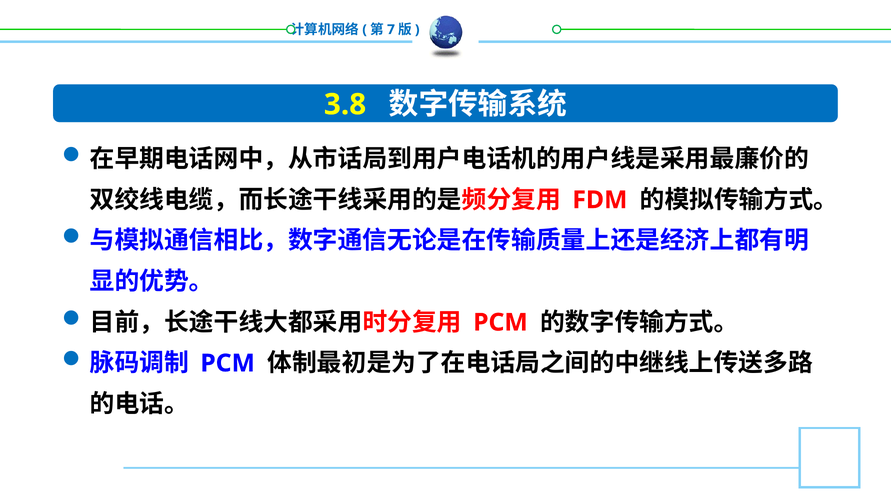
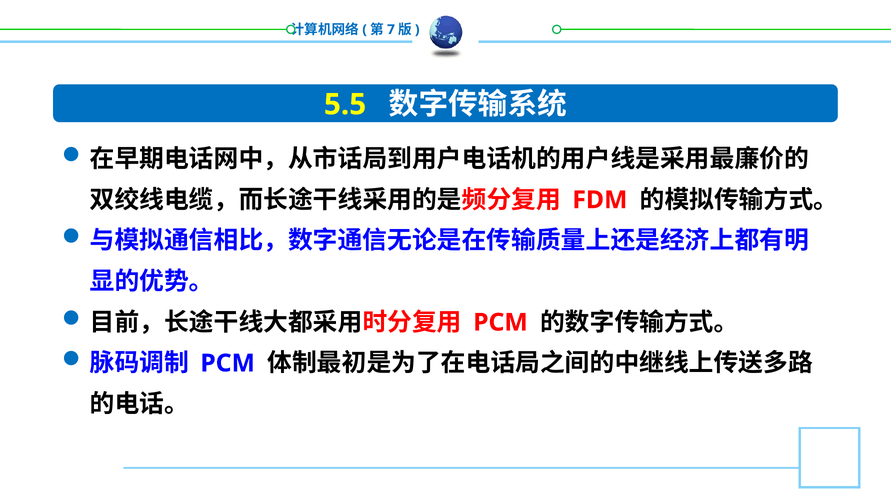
3.8: 3.8 -> 5.5
